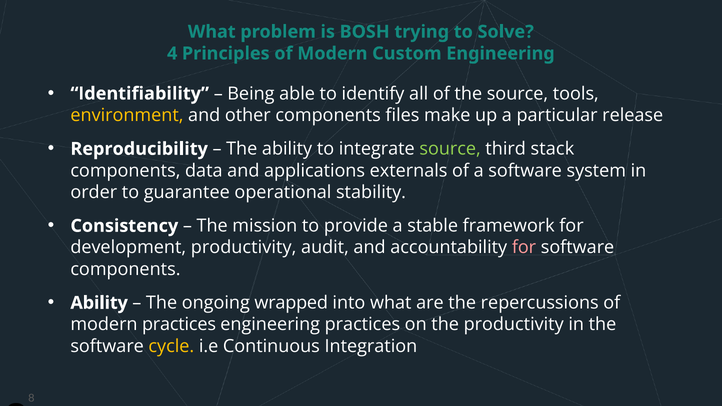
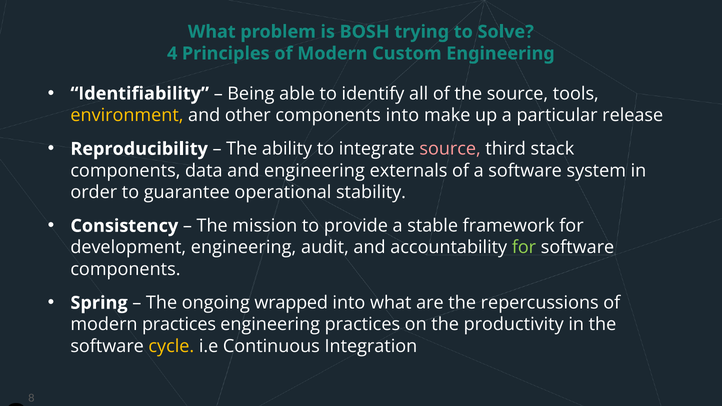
components files: files -> into
source at (450, 149) colour: light green -> pink
and applications: applications -> engineering
development productivity: productivity -> engineering
for at (524, 248) colour: pink -> light green
Ability at (99, 303): Ability -> Spring
